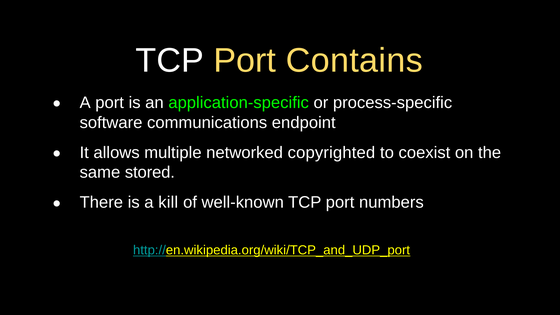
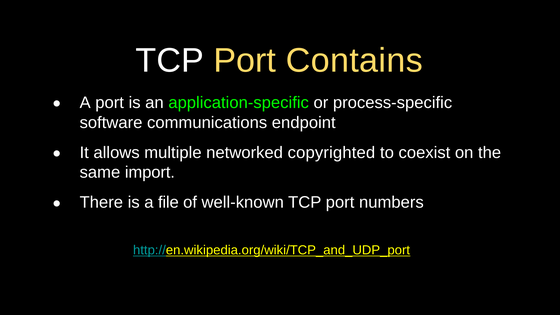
stored: stored -> import
kill: kill -> file
